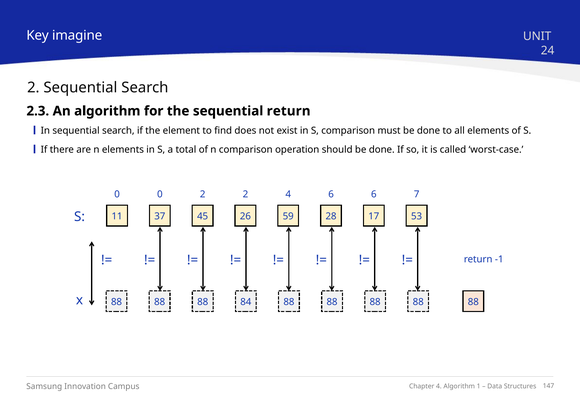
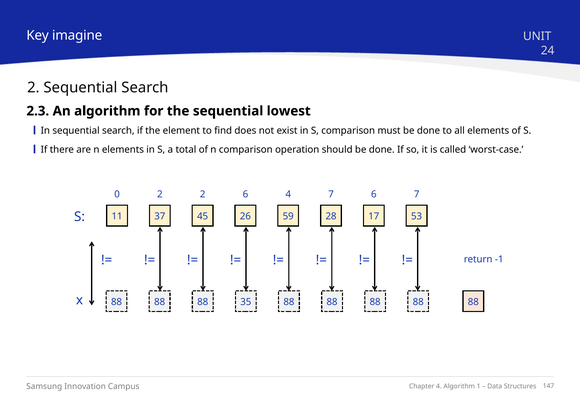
sequential return: return -> lowest
0 0: 0 -> 2
2 2: 2 -> 6
4 6: 6 -> 7
84: 84 -> 35
